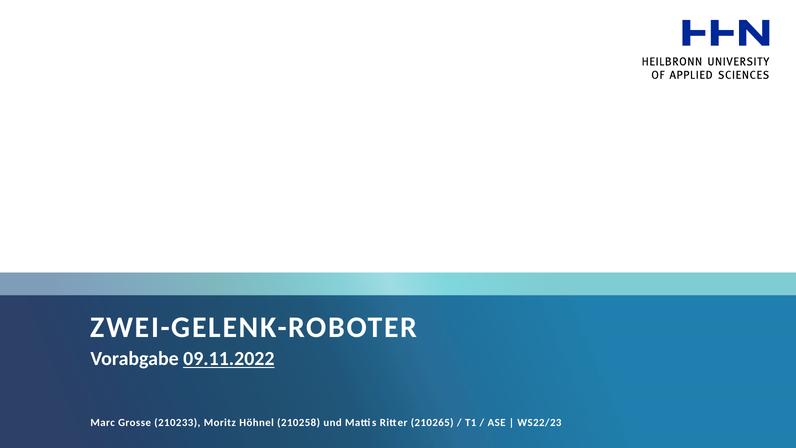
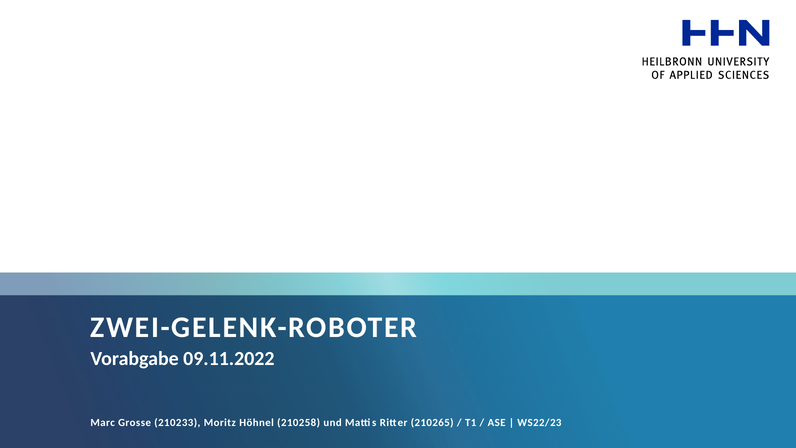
09.11.2022 underline: present -> none
